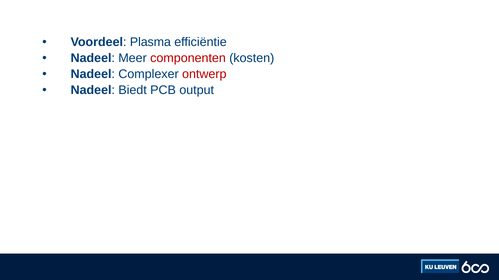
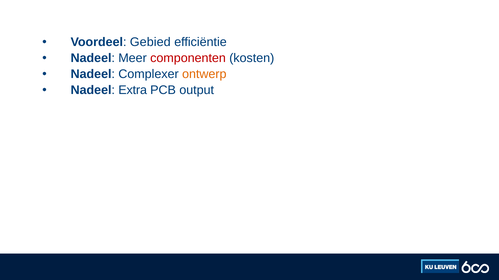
Plasma: Plasma -> Gebied
ontwerp colour: red -> orange
Biedt: Biedt -> Extra
